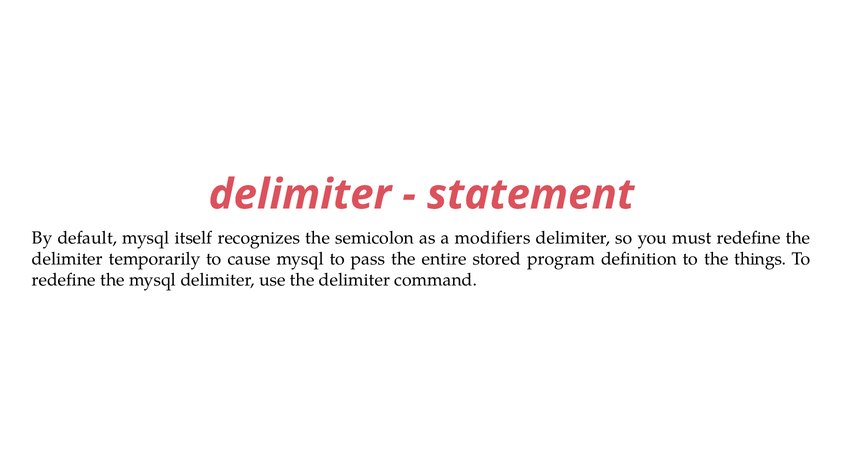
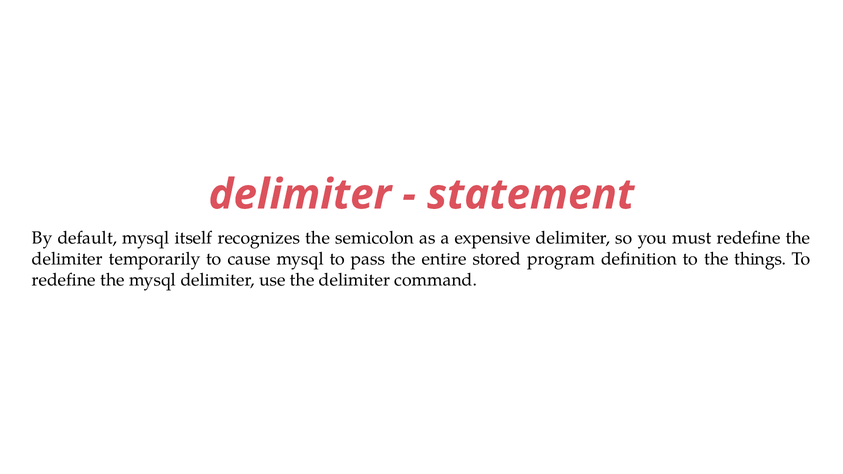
modifiers: modifiers -> expensive
